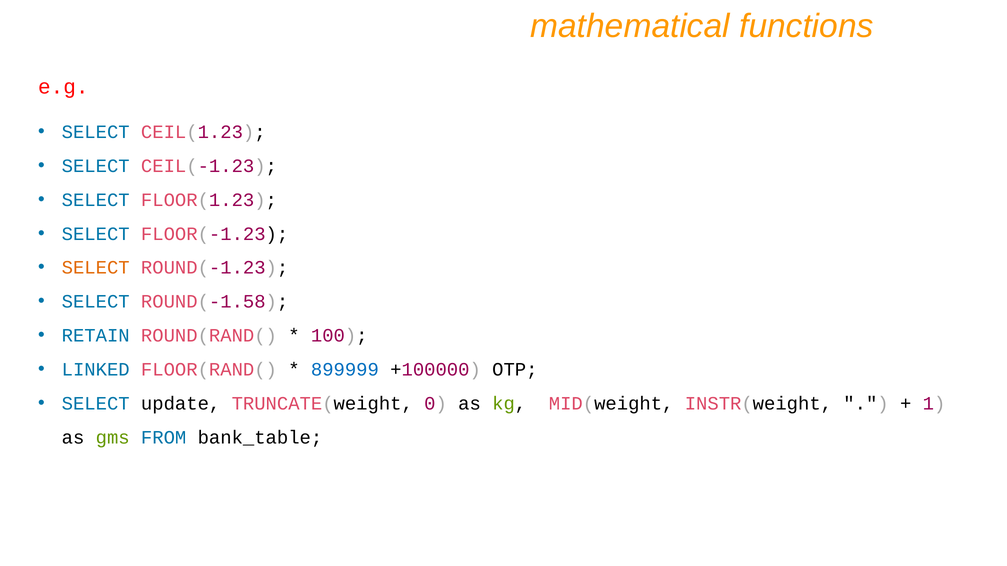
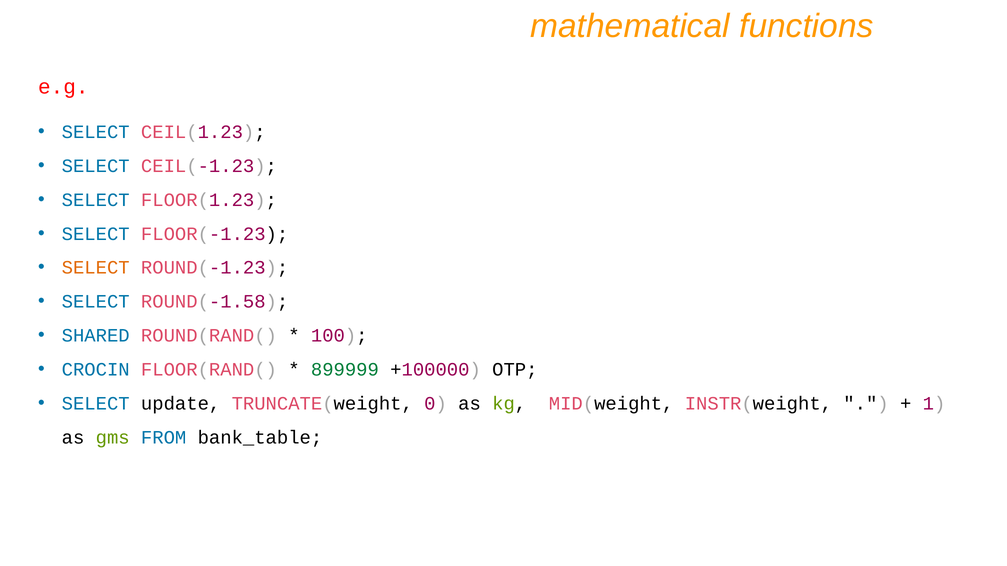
RETAIN: RETAIN -> SHARED
LINKED: LINKED -> CROCIN
899999 colour: blue -> green
